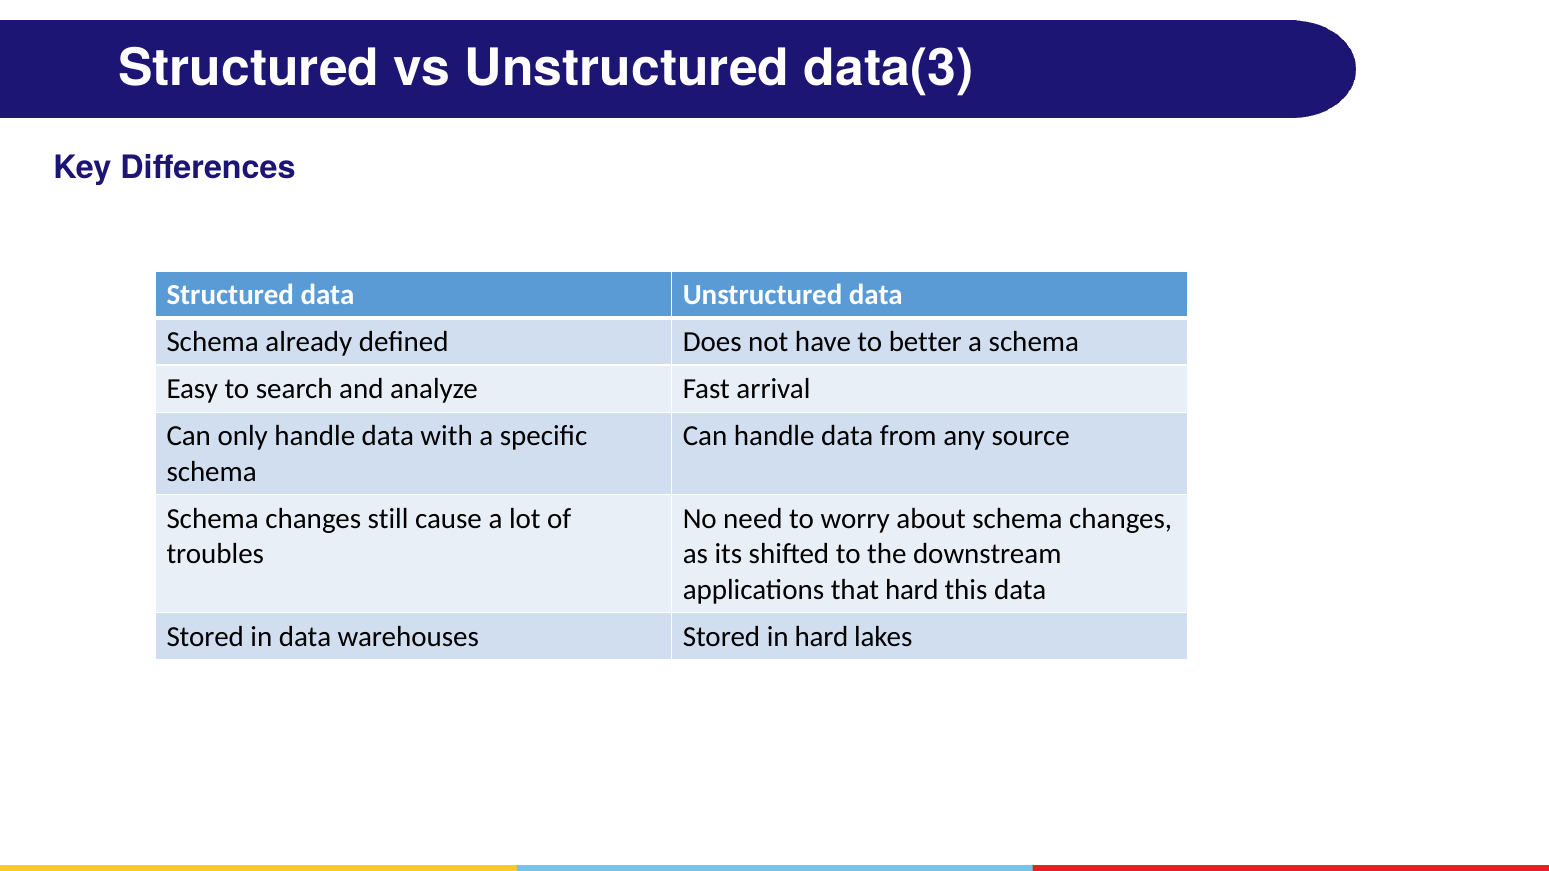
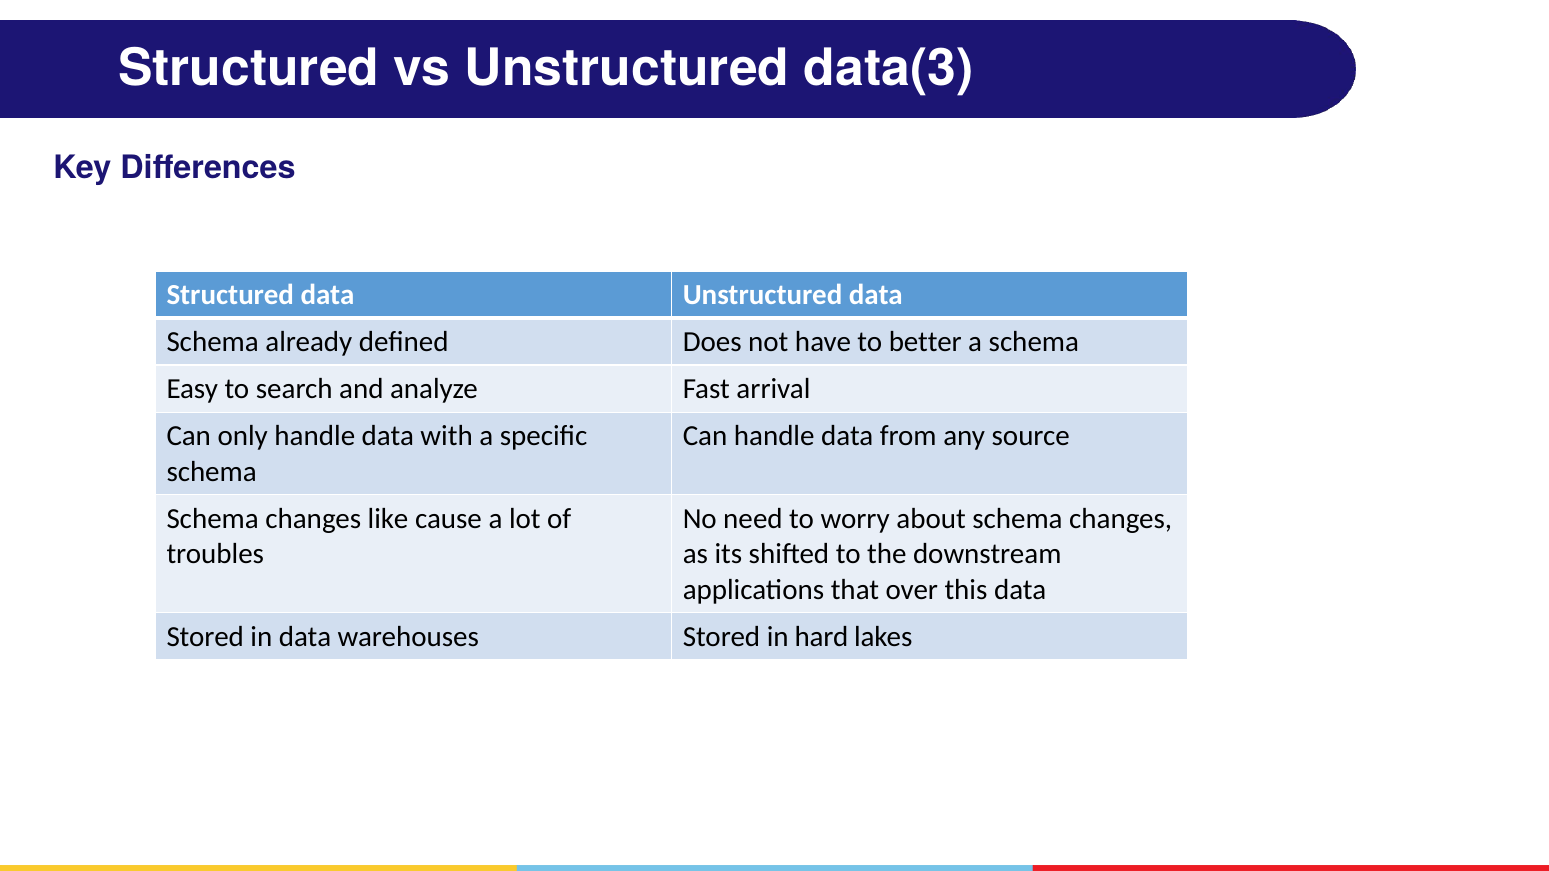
still: still -> like
that hard: hard -> over
